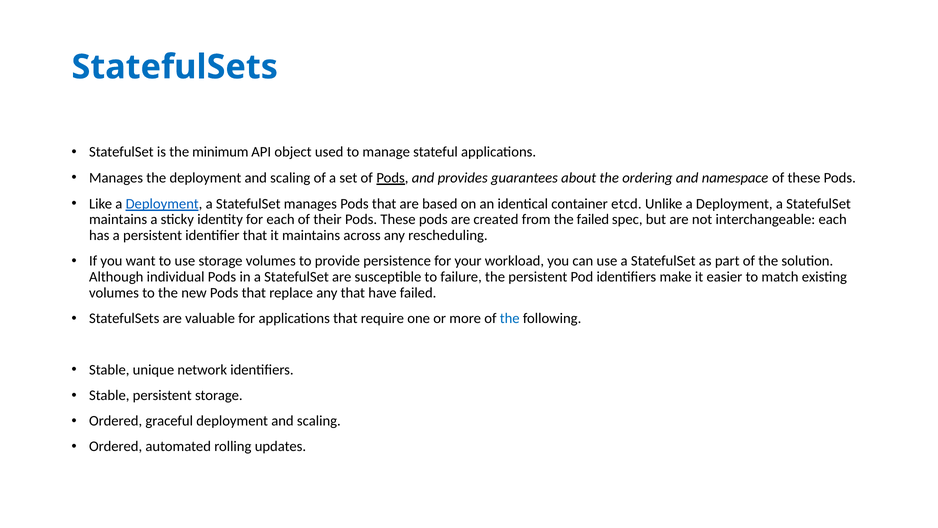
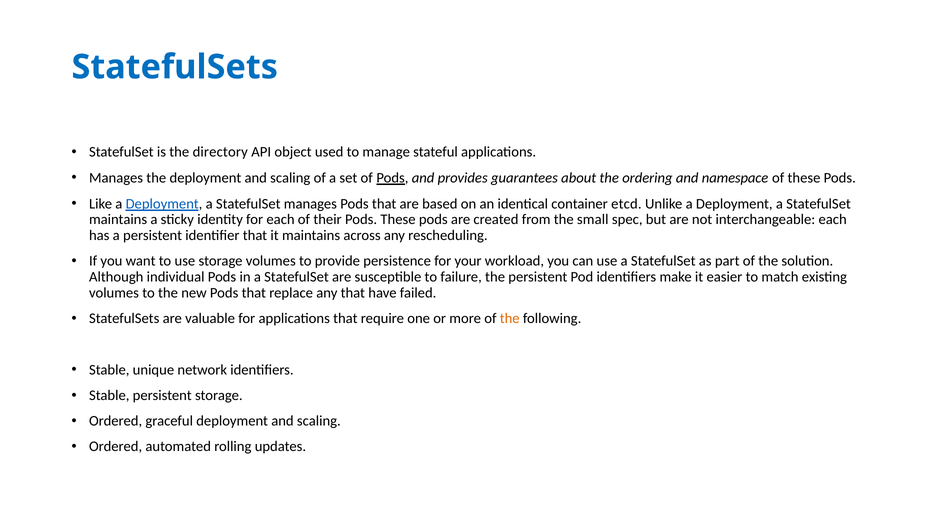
minimum: minimum -> directory
the failed: failed -> small
the at (510, 318) colour: blue -> orange
